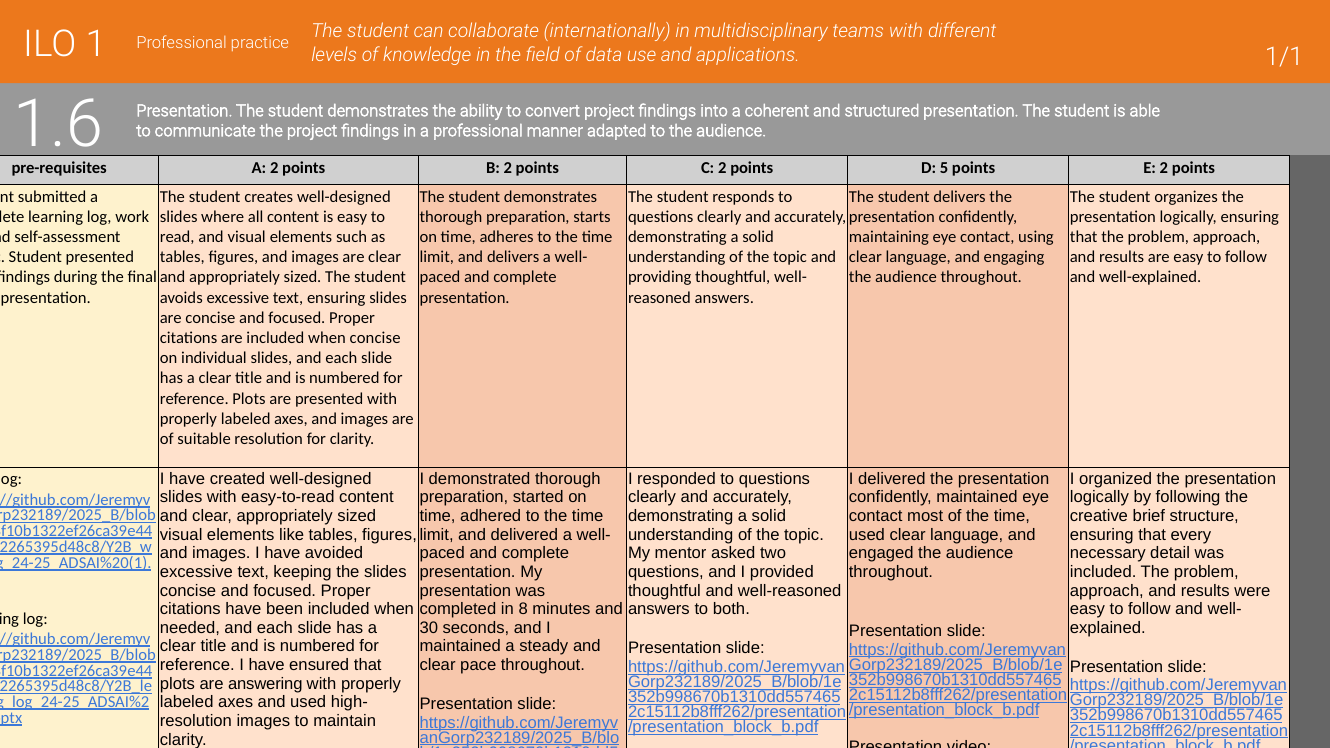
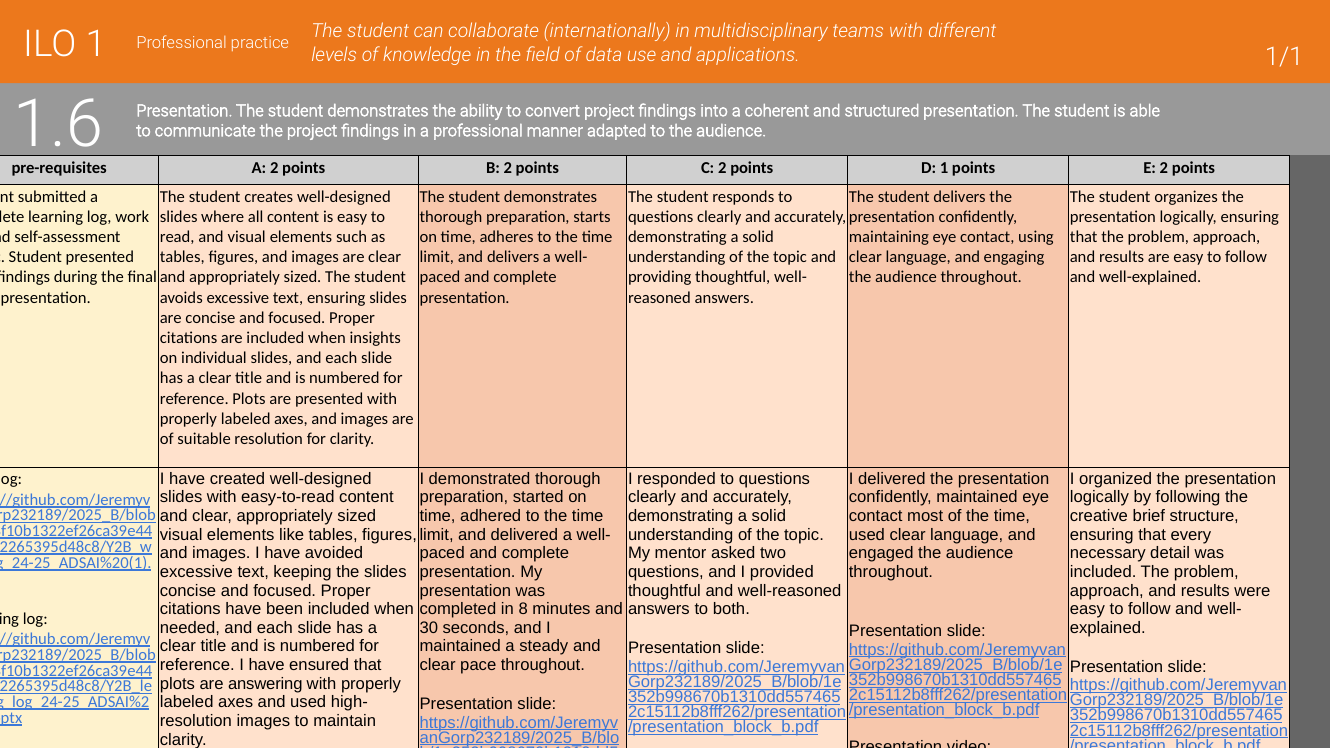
D 5: 5 -> 1
when concise: concise -> insights
